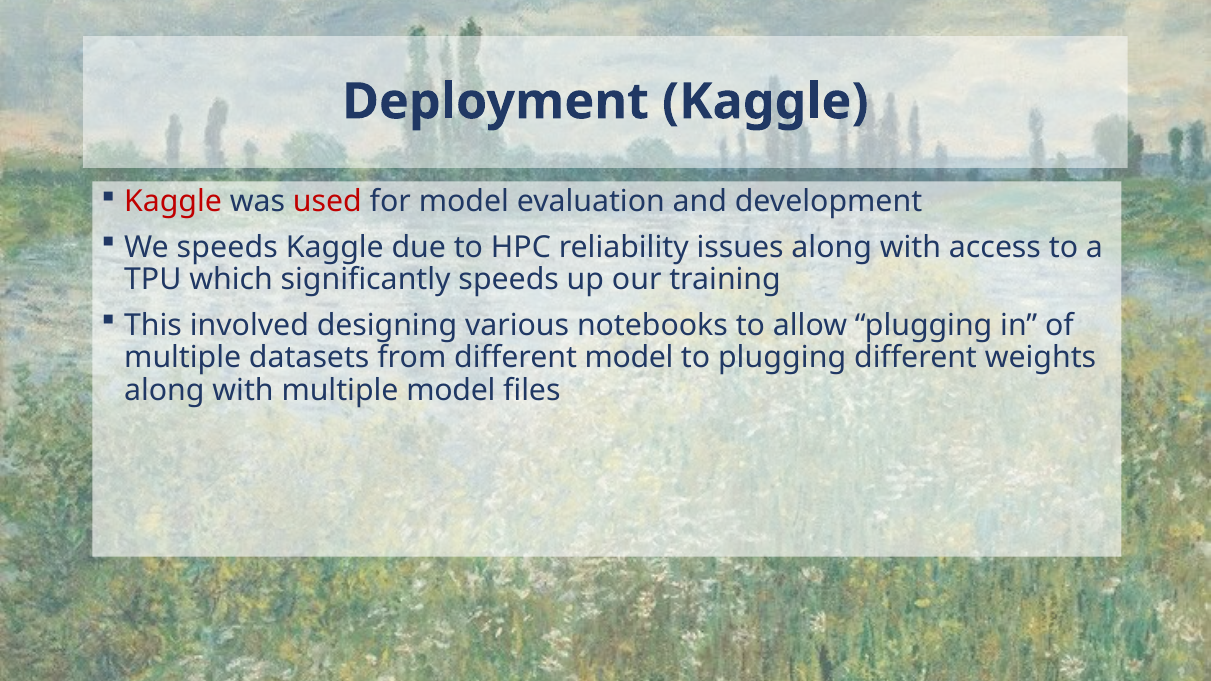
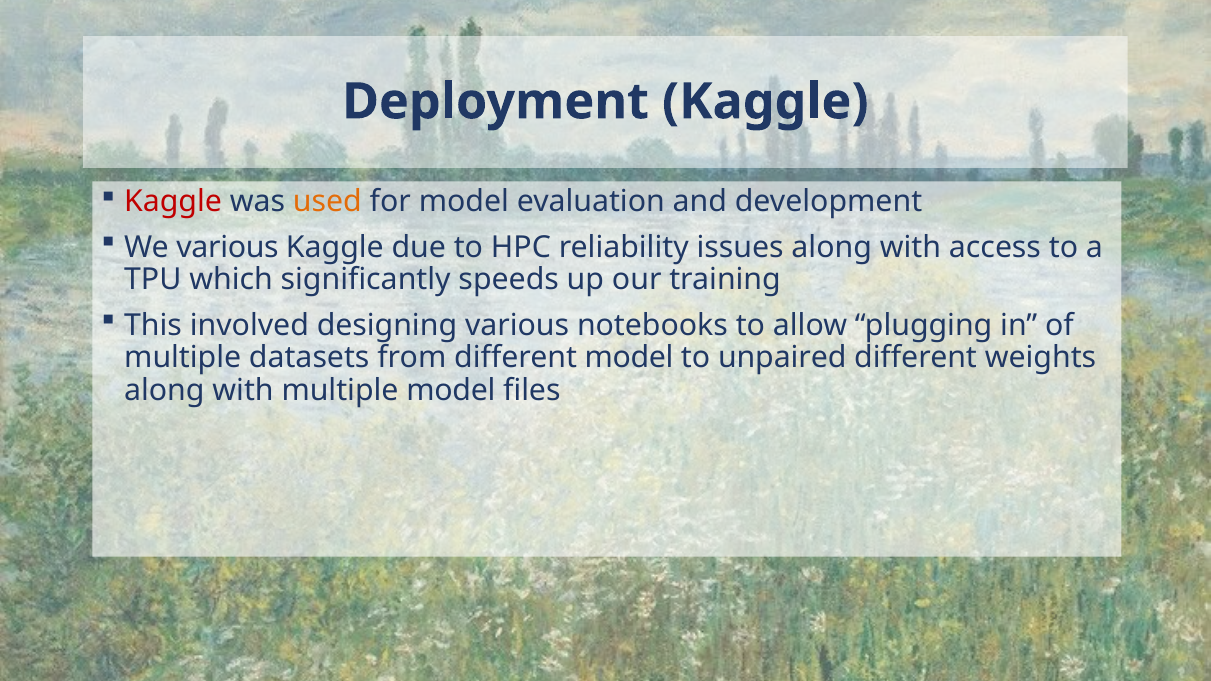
used colour: red -> orange
We speeds: speeds -> various
to plugging: plugging -> unpaired
